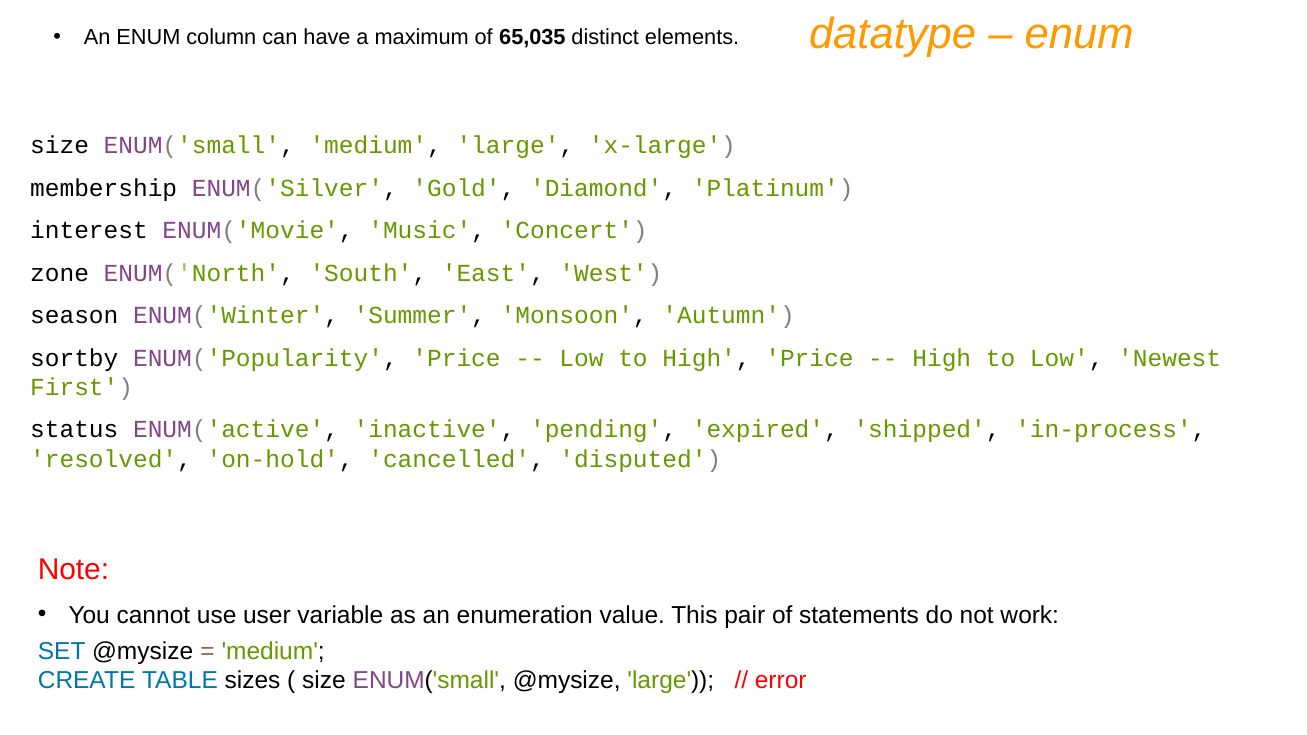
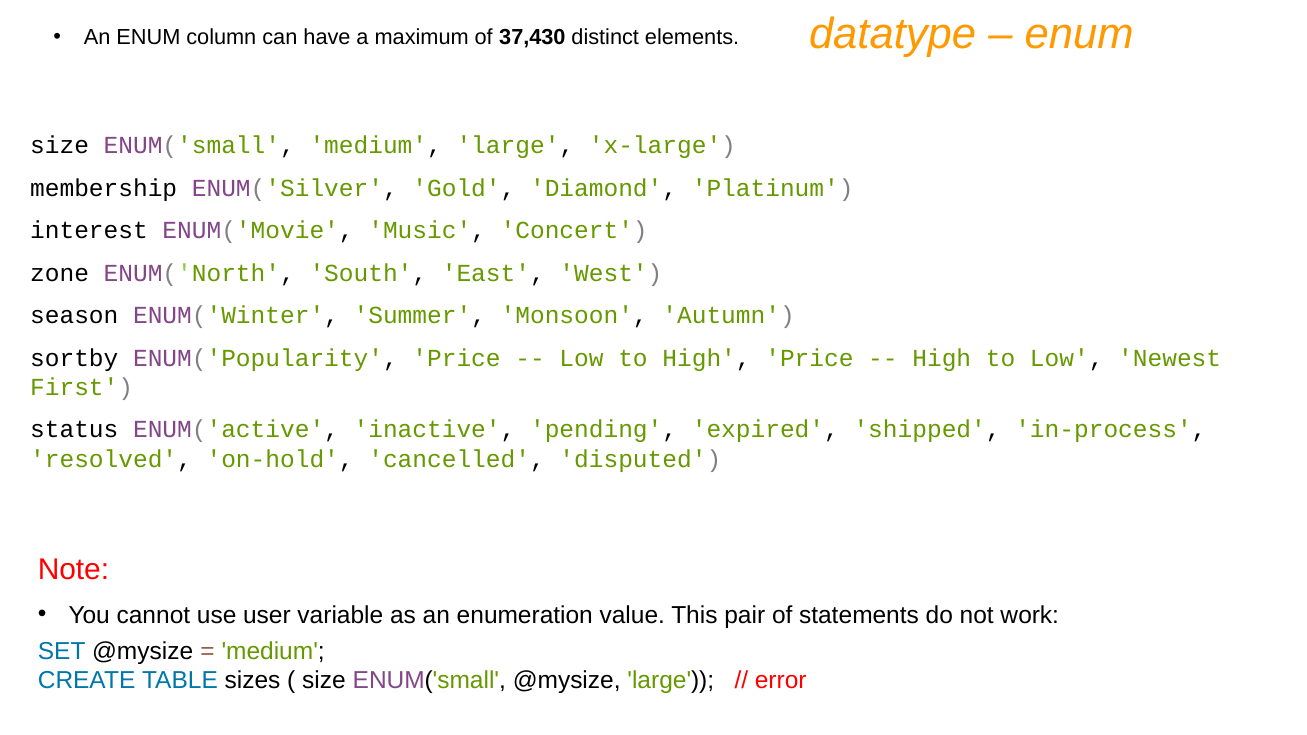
65,035: 65,035 -> 37,430
